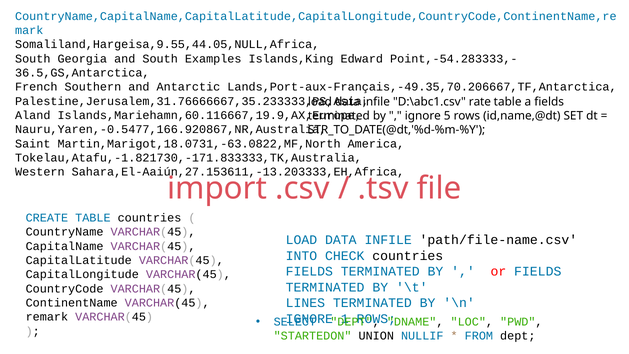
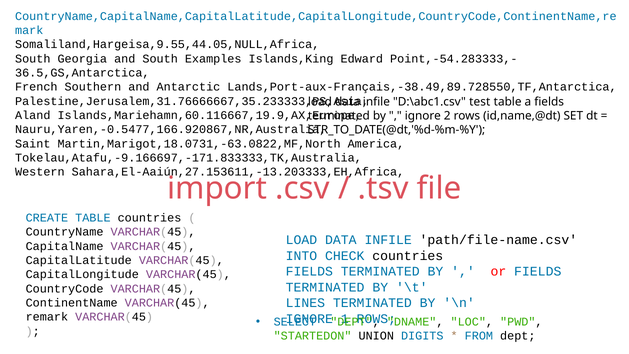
Lands,Port-aux-Français,-49.35,70.206667,TF,Antarctica: Lands,Port-aux-Français,-49.35,70.206667,TF,Antarctica -> Lands,Port-aux-Français,-38.49,89.728550,TF,Antarctica
rate: rate -> test
5: 5 -> 2
Tokelau,Atafu,-1.821730,-171.833333,TK,Australia: Tokelau,Atafu,-1.821730,-171.833333,TK,Australia -> Tokelau,Atafu,-9.166697,-171.833333,TK,Australia
NULLIF: NULLIF -> DIGITS
